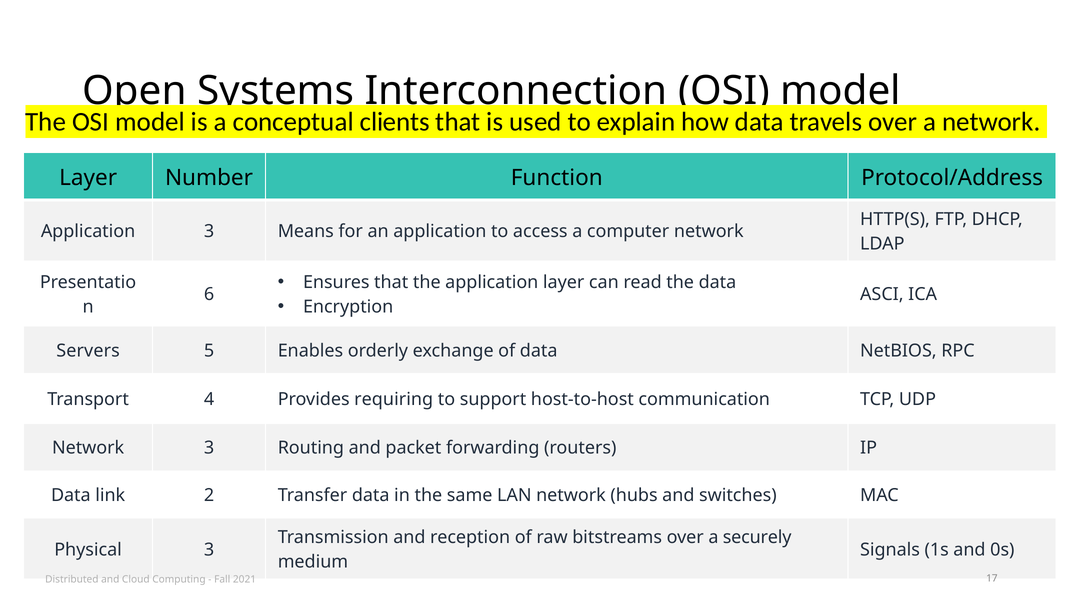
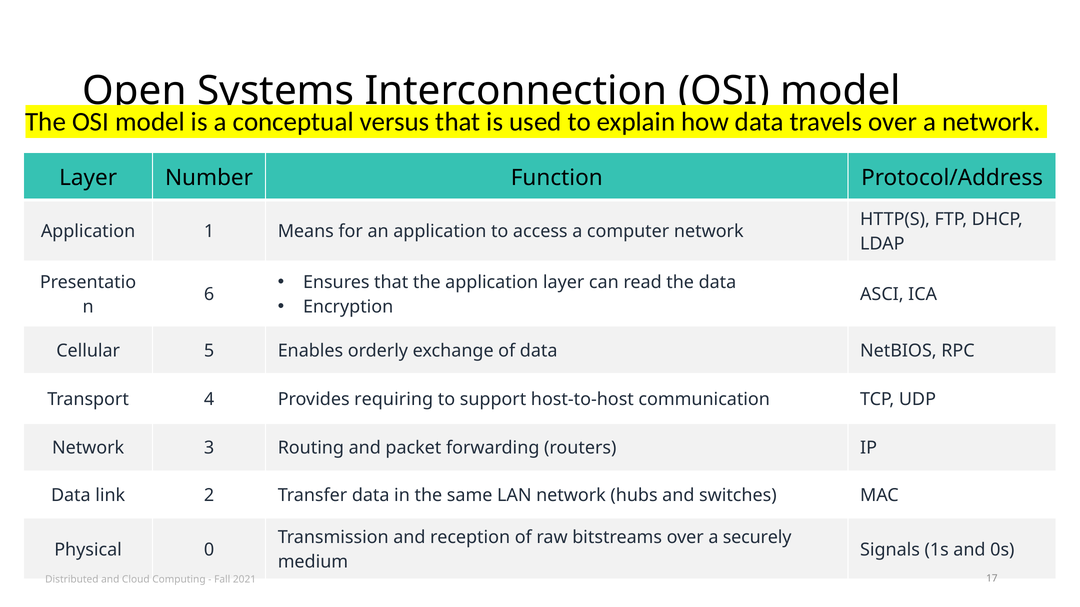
clients: clients -> versus
Application 3: 3 -> 1
Servers: Servers -> Cellular
Physical 3: 3 -> 0
